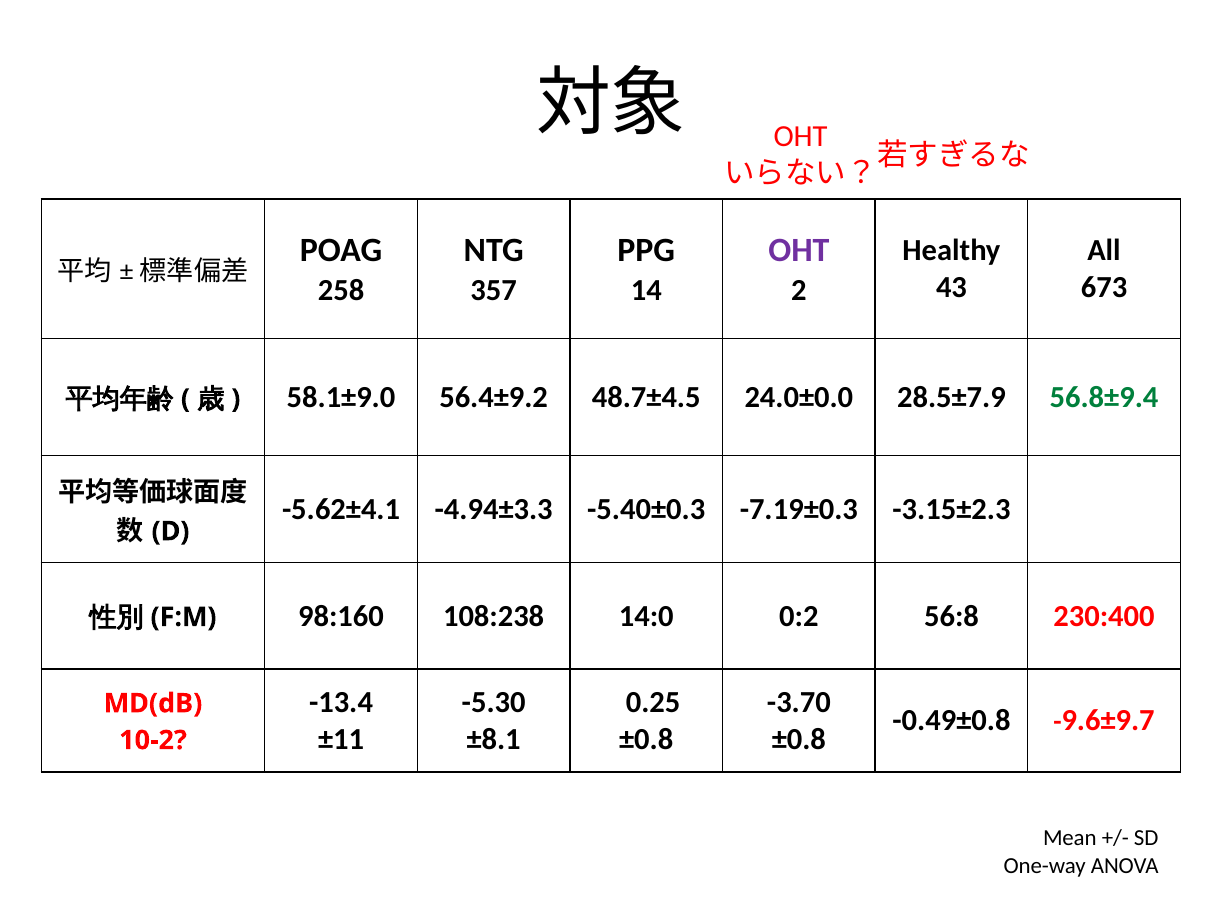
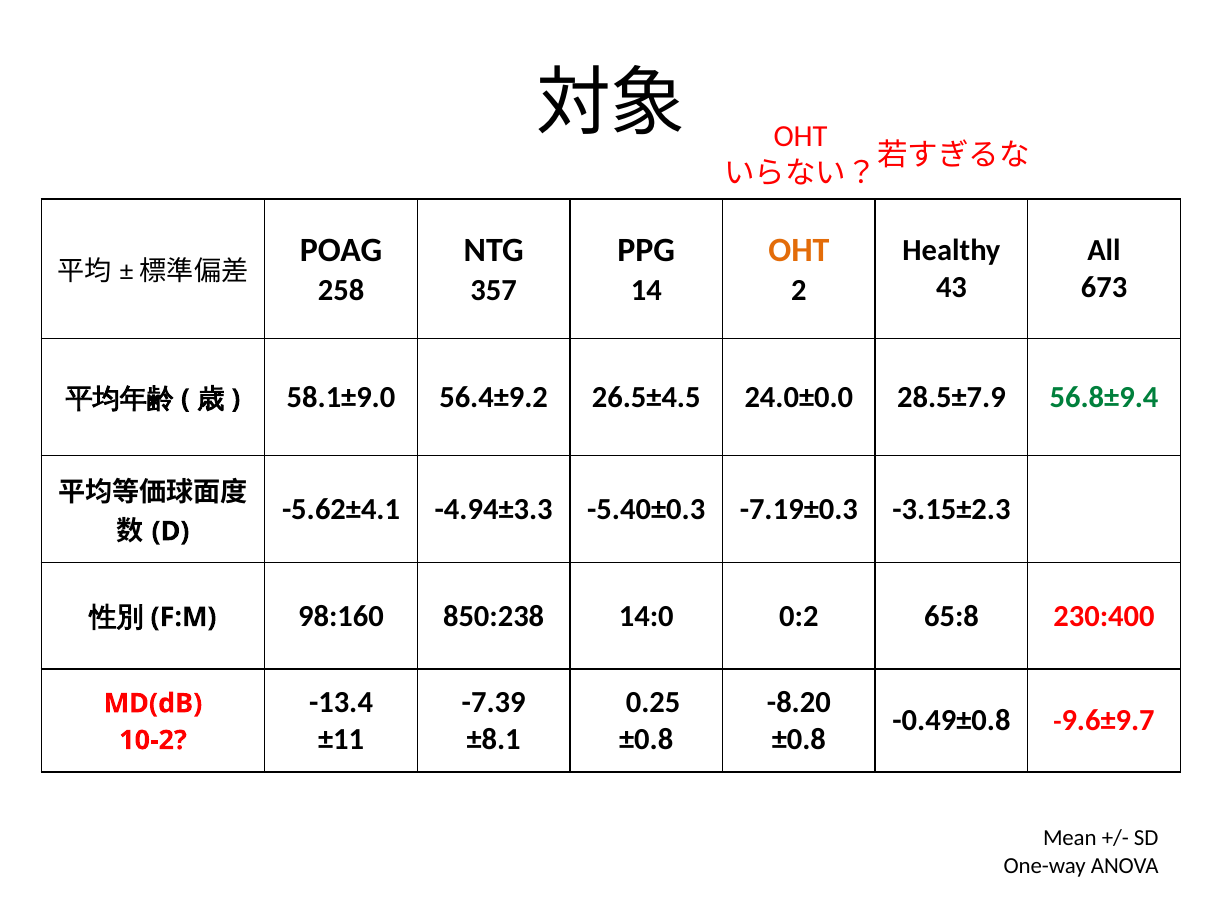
OHT at (799, 250) colour: purple -> orange
48.7±4.5: 48.7±4.5 -> 26.5±4.5
108:238: 108:238 -> 850:238
56:8: 56:8 -> 65:8
-5.30: -5.30 -> -7.39
-3.70: -3.70 -> -8.20
